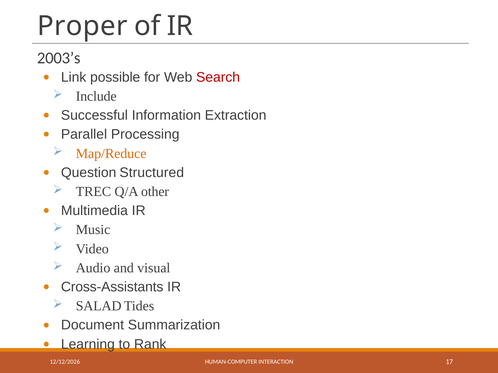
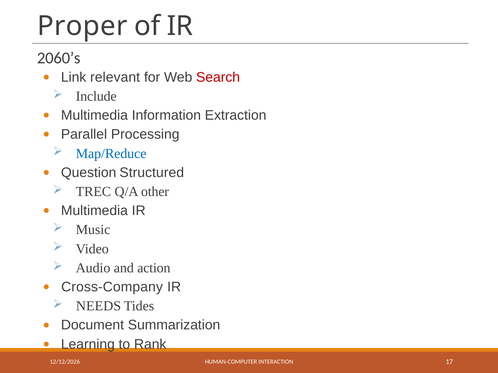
2003’s: 2003’s -> 2060’s
possible: possible -> relevant
Successful at (94, 115): Successful -> Multimedia
Map/Reduce colour: orange -> blue
visual: visual -> action
Cross-Assistants: Cross-Assistants -> Cross-Company
SALAD: SALAD -> NEEDS
